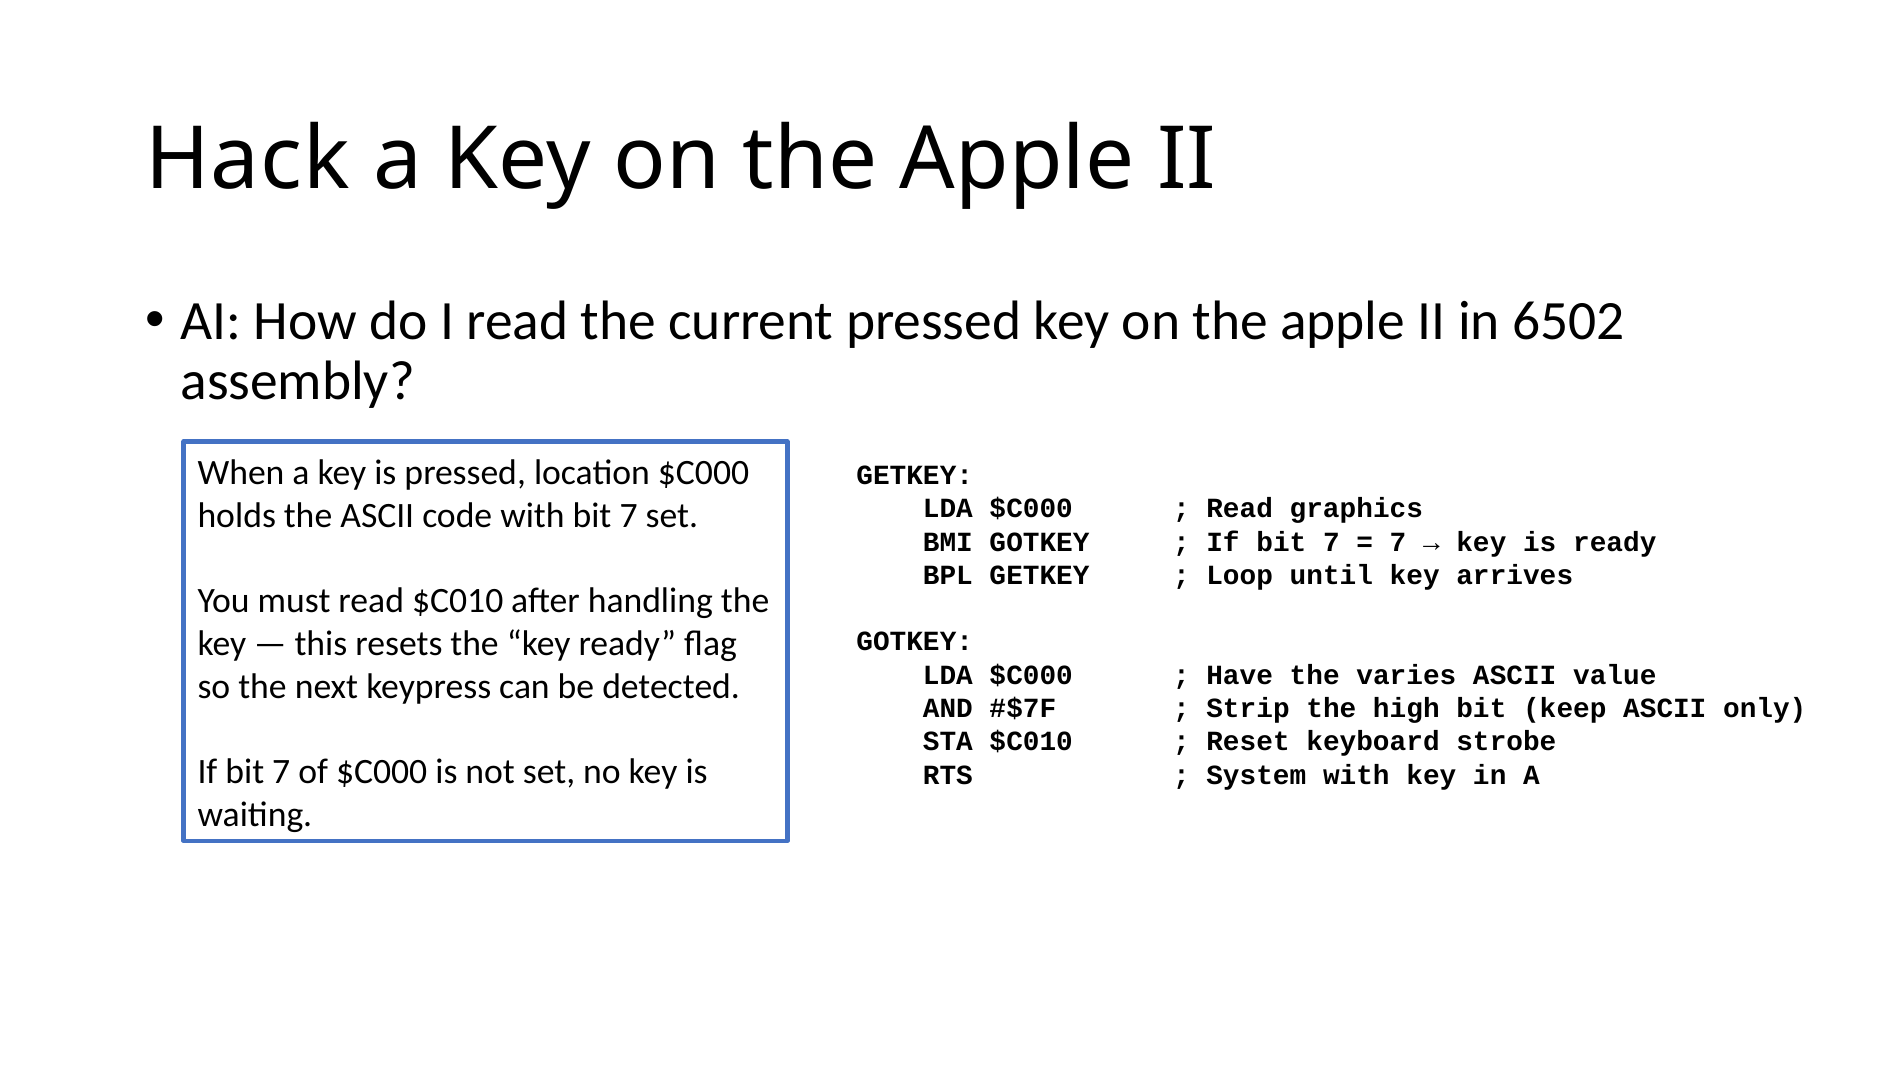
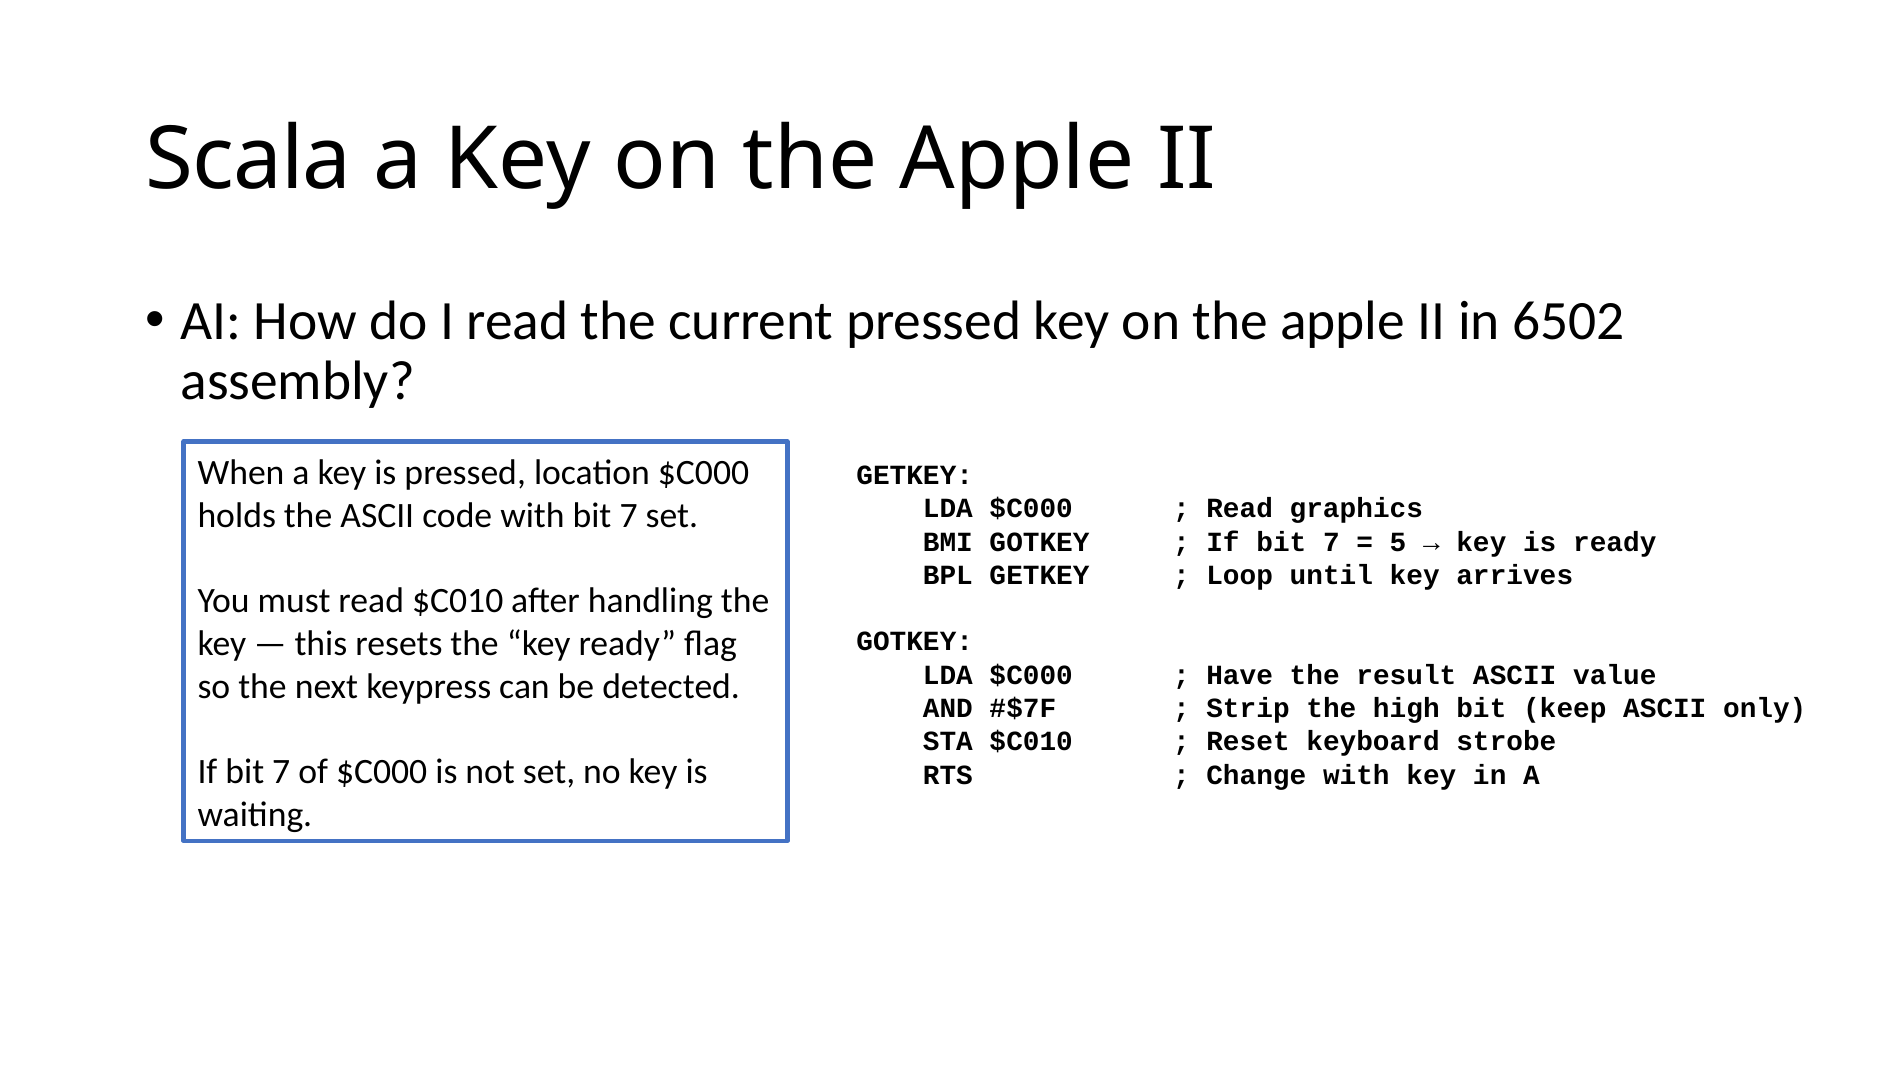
Hack: Hack -> Scala
7 at (1398, 542): 7 -> 5
varies: varies -> result
System: System -> Change
